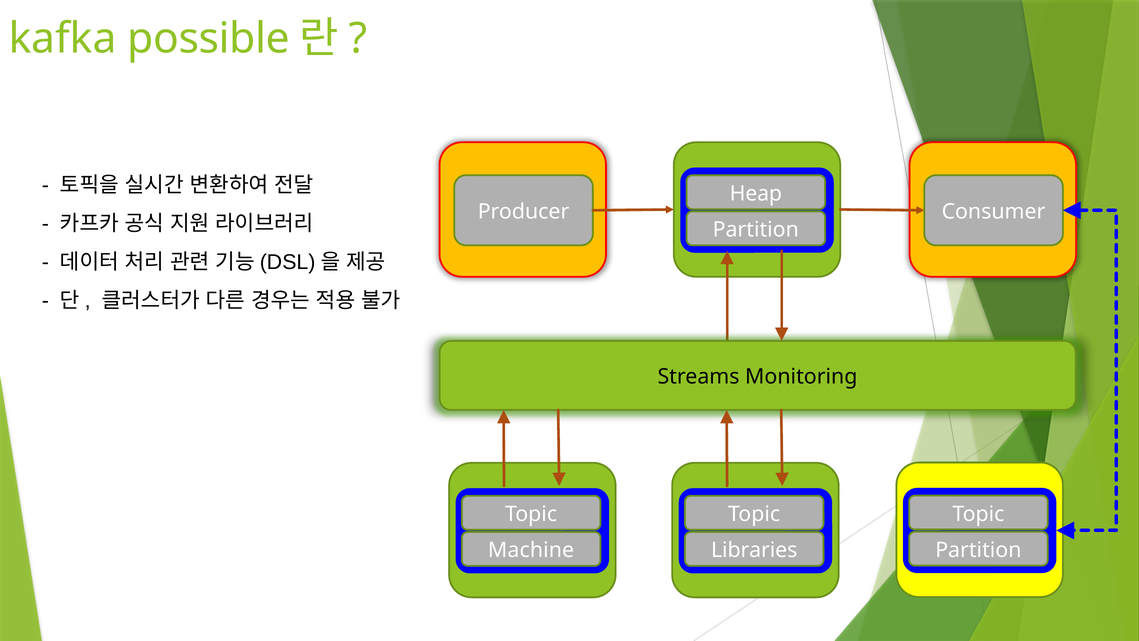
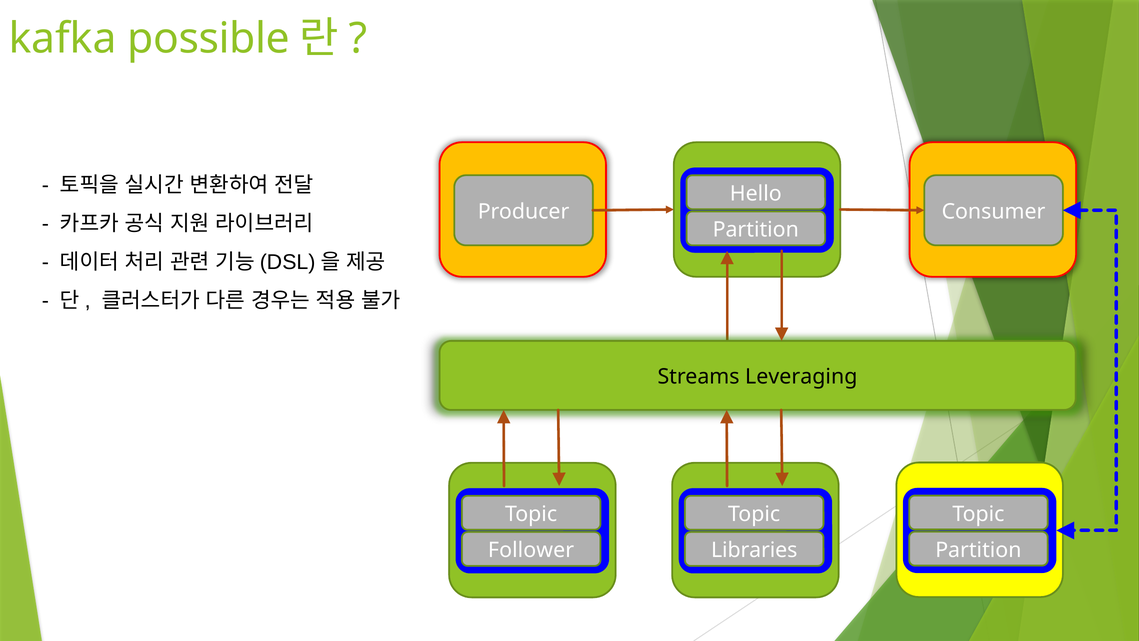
Heap: Heap -> Hello
Monitoring: Monitoring -> Leveraging
Machine: Machine -> Follower
